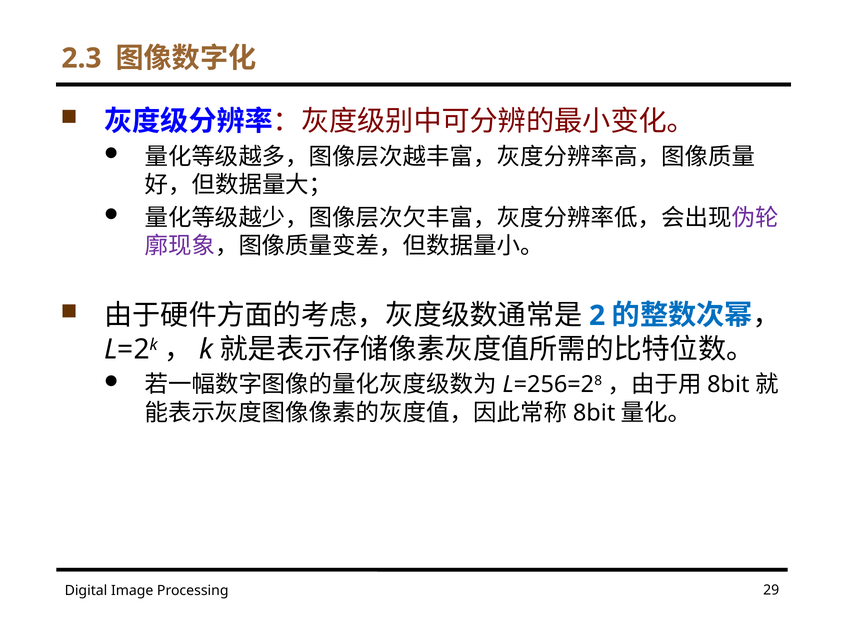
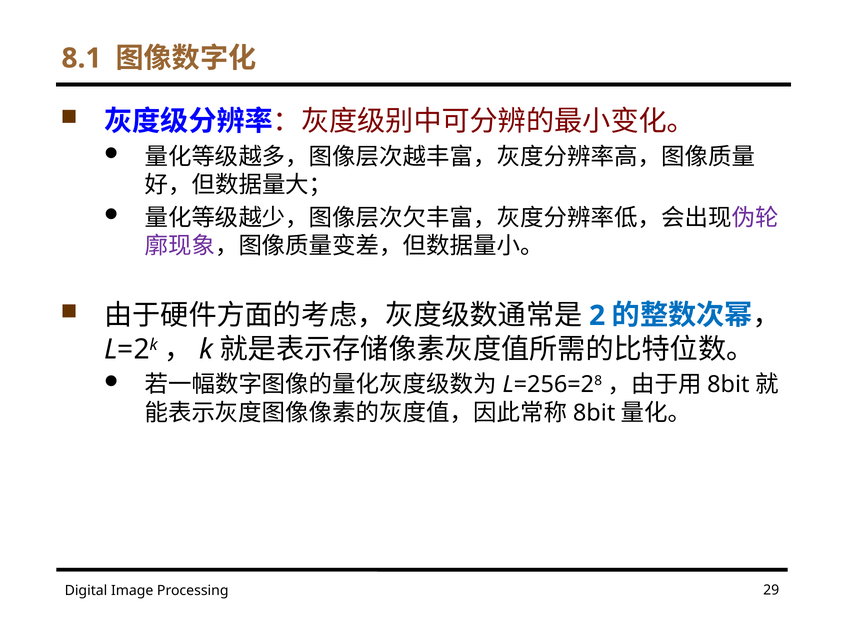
2.3: 2.3 -> 8.1
